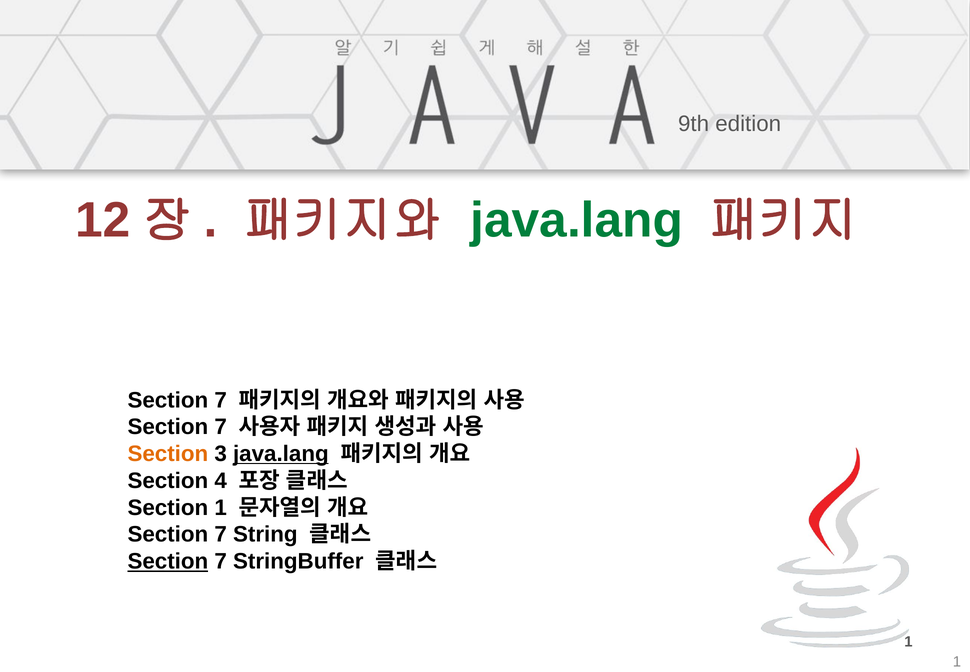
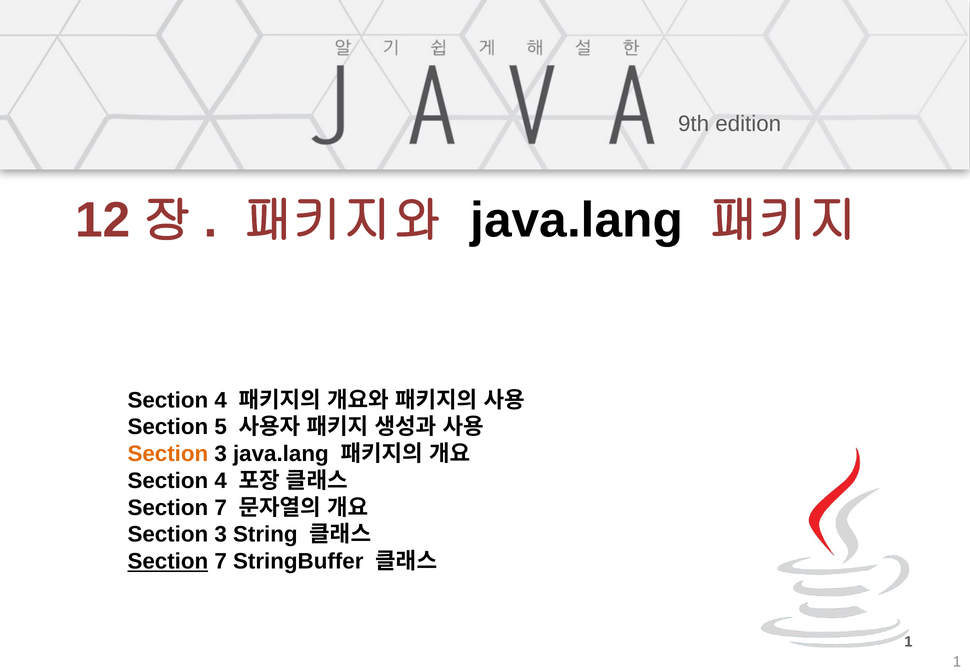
java.lang at (577, 220) colour: green -> black
7 at (221, 400): 7 -> 4
7 at (221, 427): 7 -> 5
java.lang at (281, 454) underline: present -> none
1 at (221, 507): 1 -> 7
7 at (221, 534): 7 -> 3
